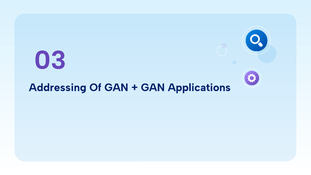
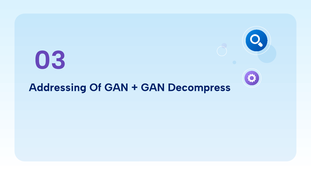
Applications: Applications -> Decompress
